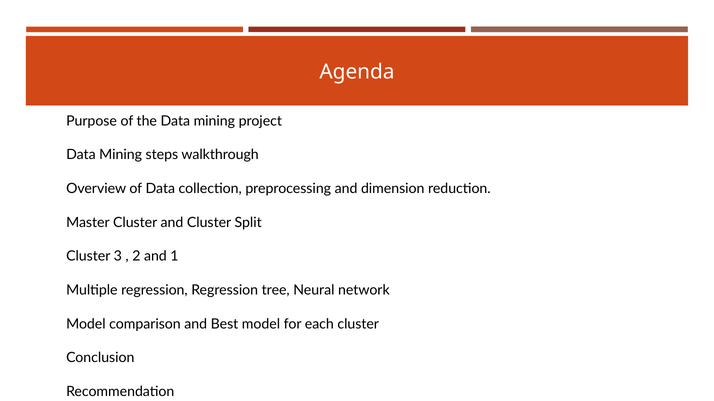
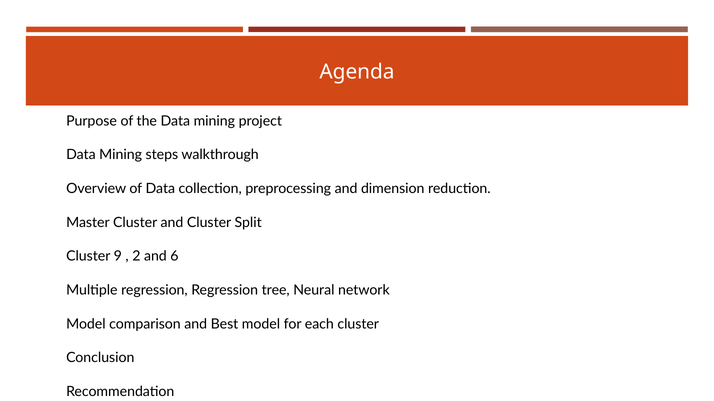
3: 3 -> 9
1: 1 -> 6
